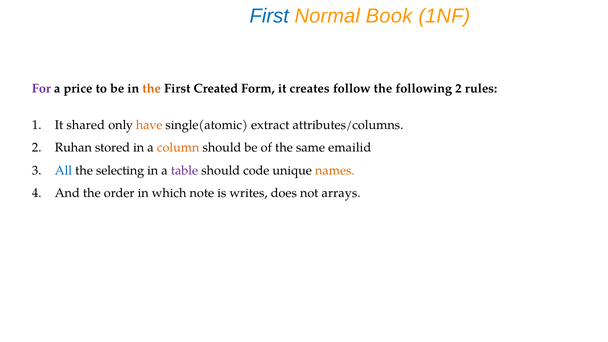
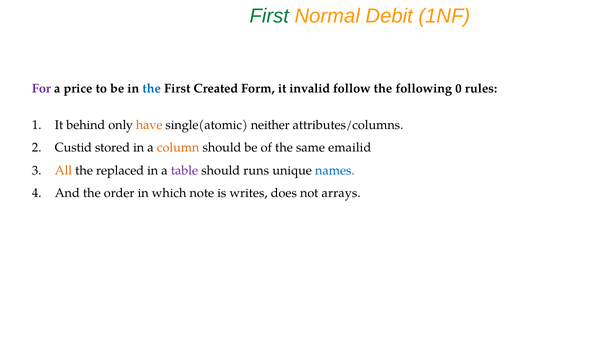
First at (269, 16) colour: blue -> green
Book: Book -> Debit
the at (152, 88) colour: orange -> blue
creates: creates -> invalid
following 2: 2 -> 0
shared: shared -> behind
extract: extract -> neither
Ruhan: Ruhan -> Custid
All colour: blue -> orange
selecting: selecting -> replaced
code: code -> runs
names colour: orange -> blue
